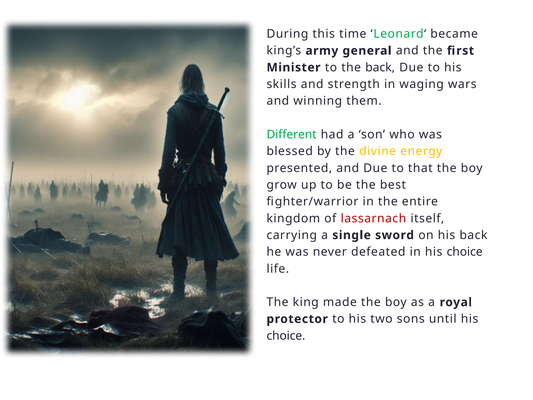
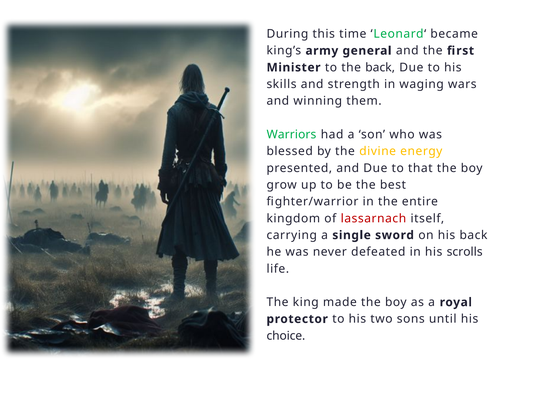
Different: Different -> Warriors
in his choice: choice -> scrolls
